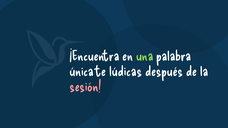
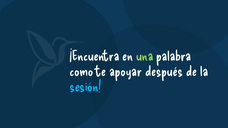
única: única -> como
lúdicas: lúdicas -> apoyar
sesión colour: pink -> light blue
